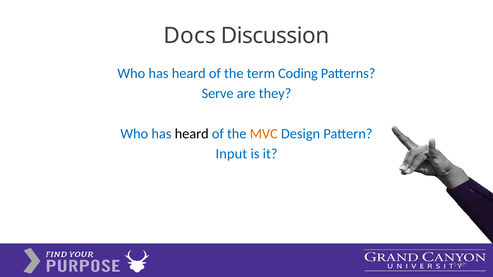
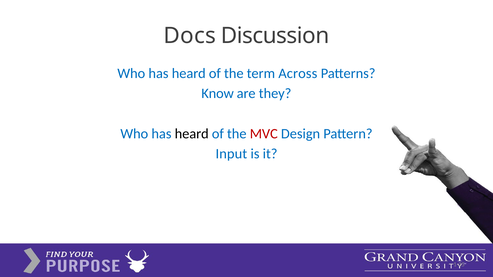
Coding: Coding -> Across
Serve: Serve -> Know
MVC colour: orange -> red
